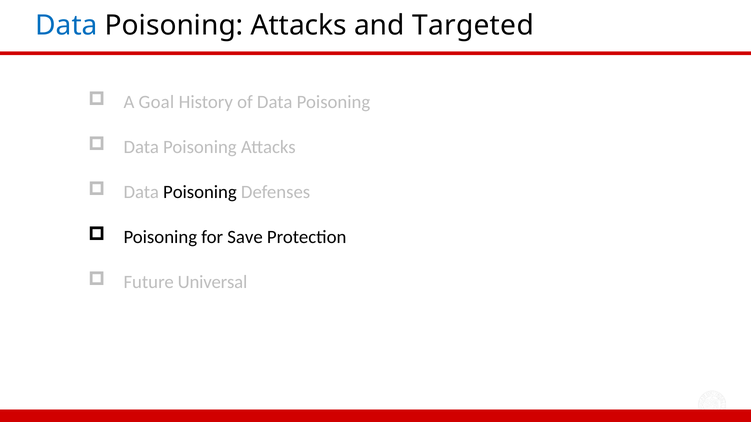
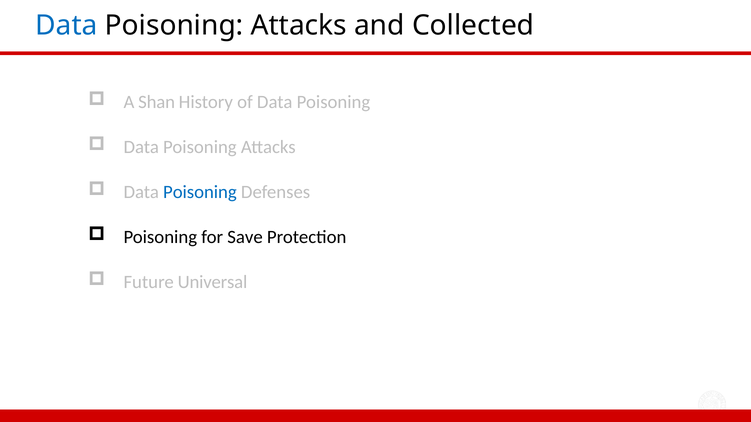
Targeted: Targeted -> Collected
Goal: Goal -> Shan
Poisoning at (200, 192) colour: black -> blue
